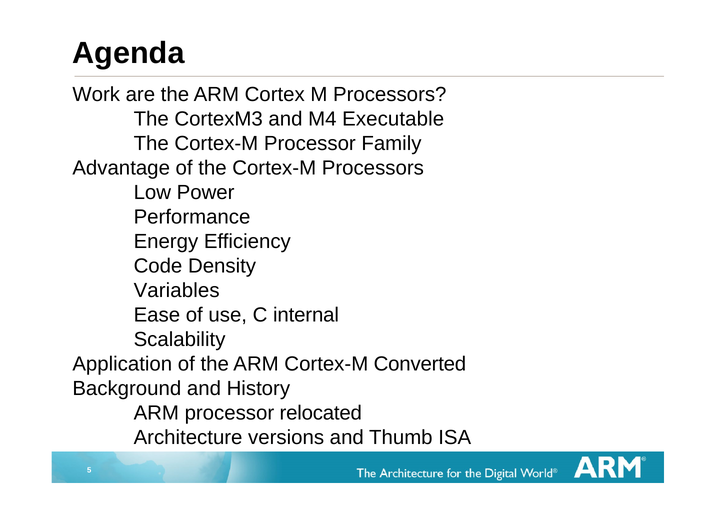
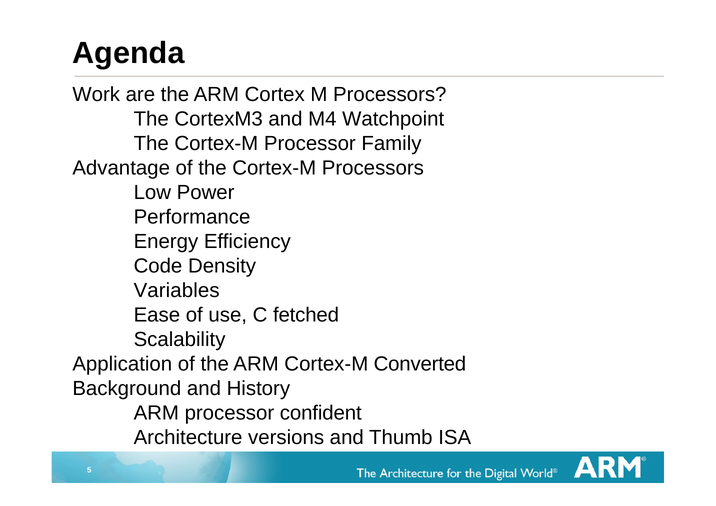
Executable: Executable -> Watchpoint
internal: internal -> fetched
relocated: relocated -> confident
